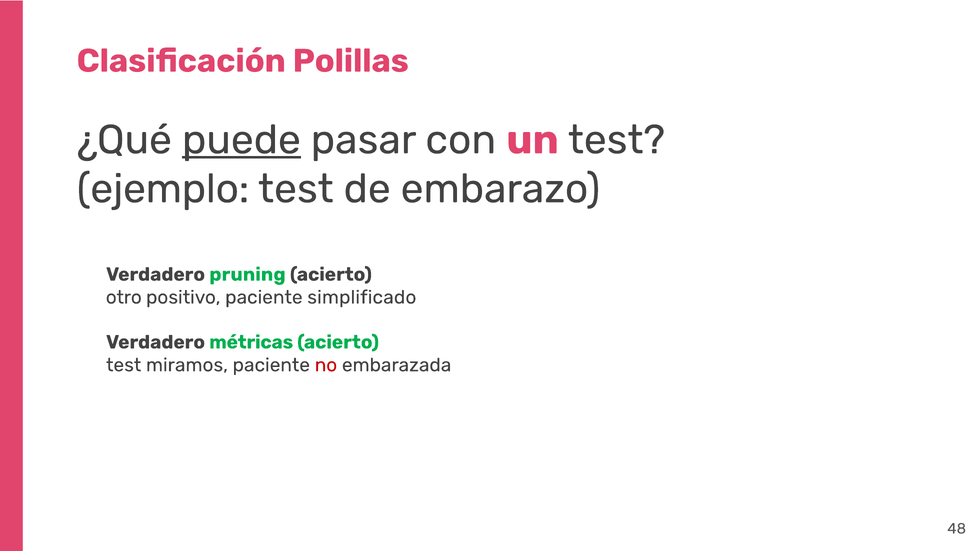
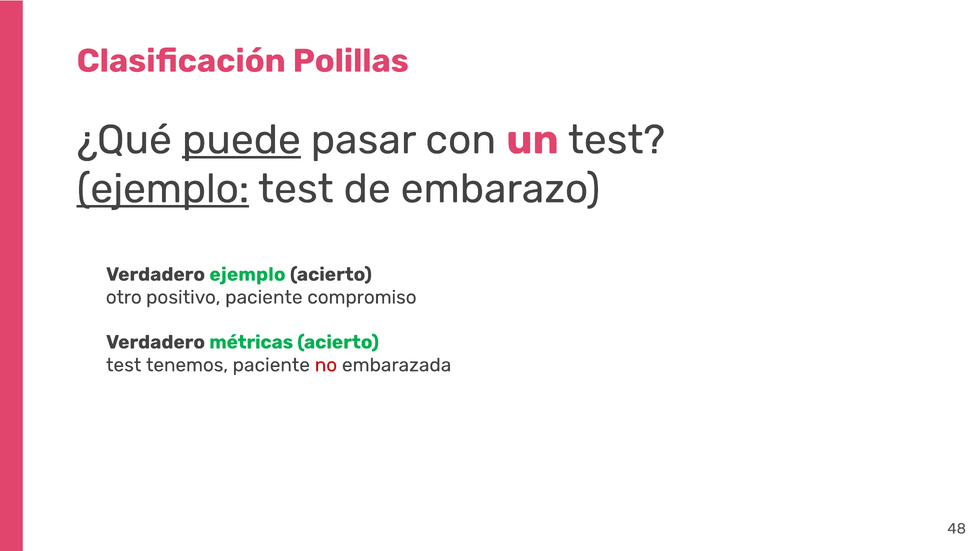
ejemplo at (163, 189) underline: none -> present
Verdadero pruning: pruning -> ejemplo
simplificado: simplificado -> compromiso
miramos: miramos -> tenemos
